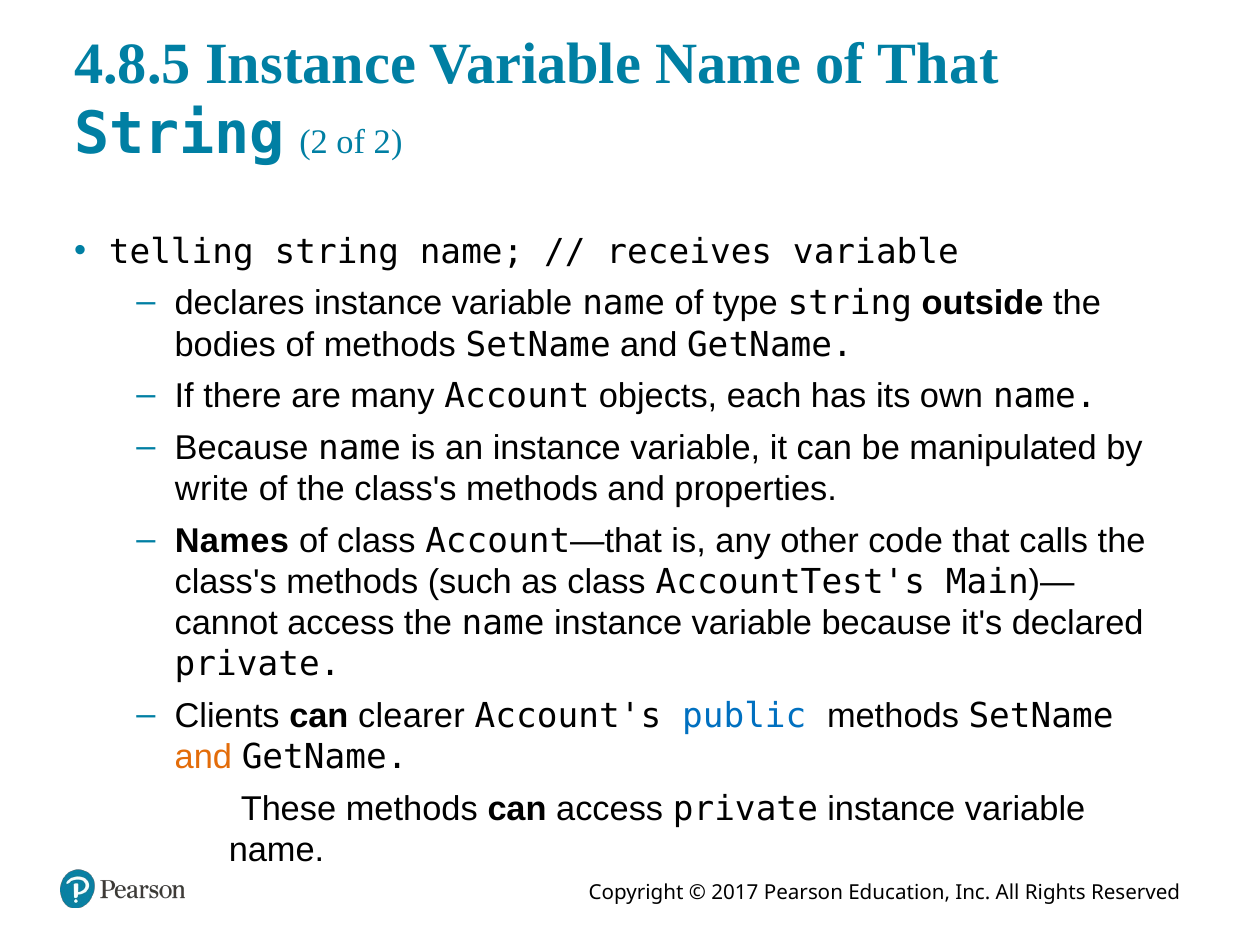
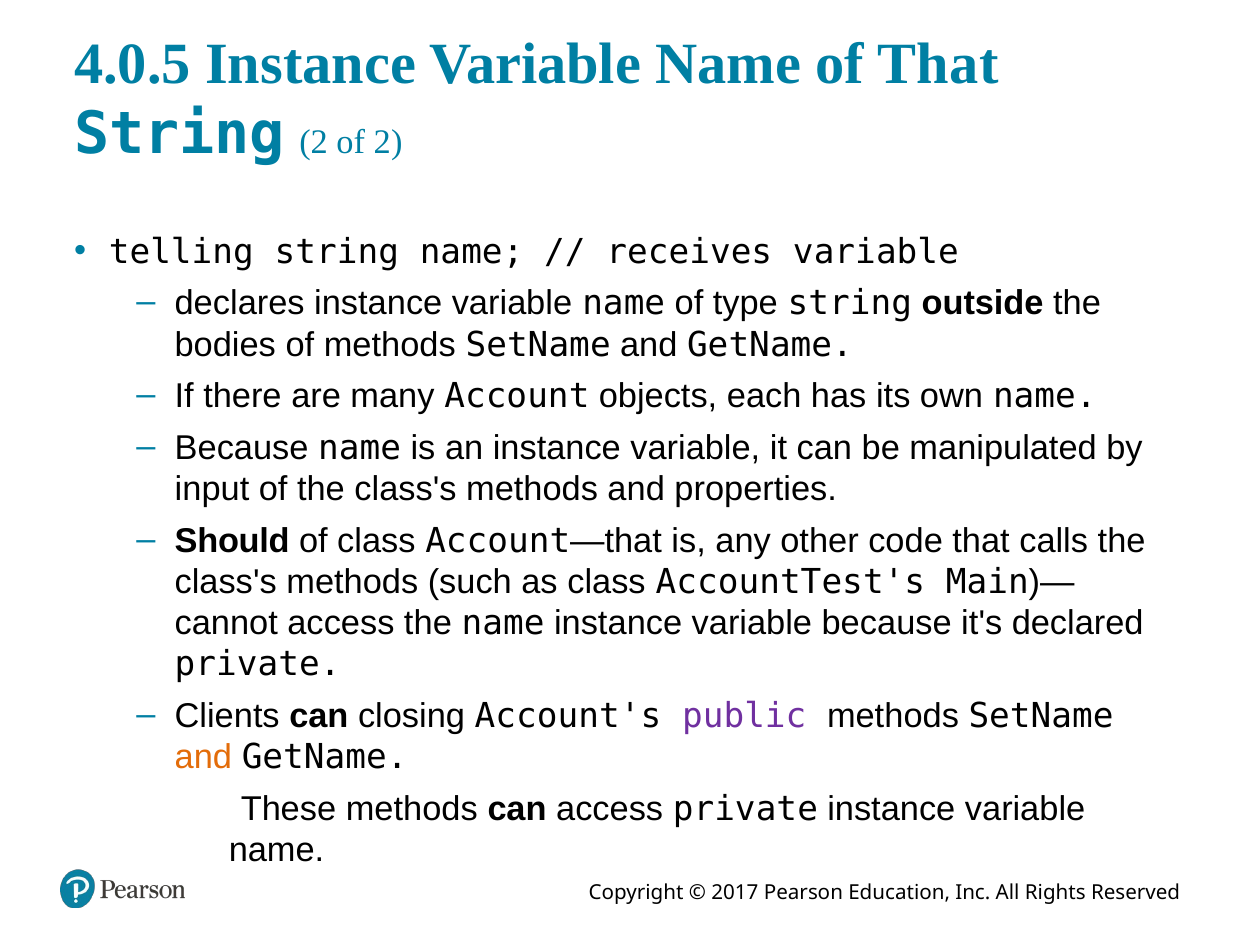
4.8.5: 4.8.5 -> 4.0.5
write: write -> input
Names: Names -> Should
clearer: clearer -> closing
public colour: blue -> purple
